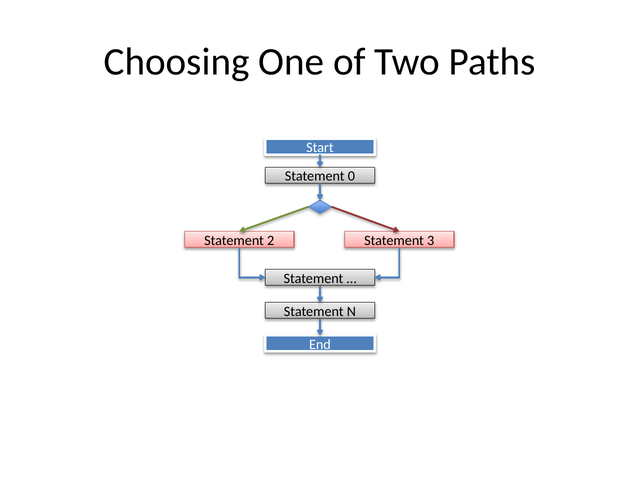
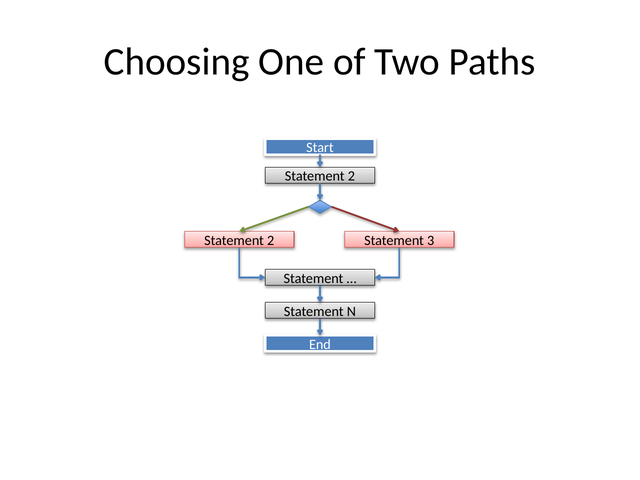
0 at (351, 176): 0 -> 2
